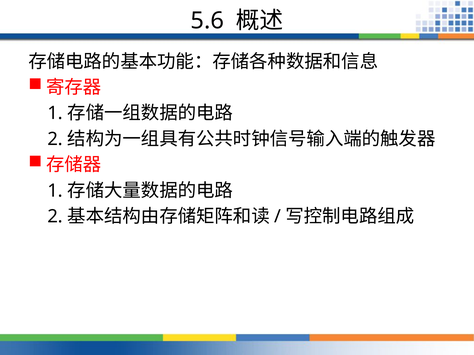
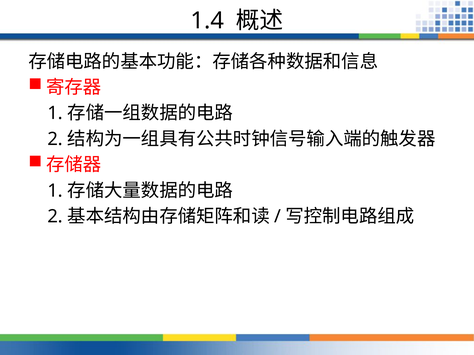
5.6: 5.6 -> 1.4
